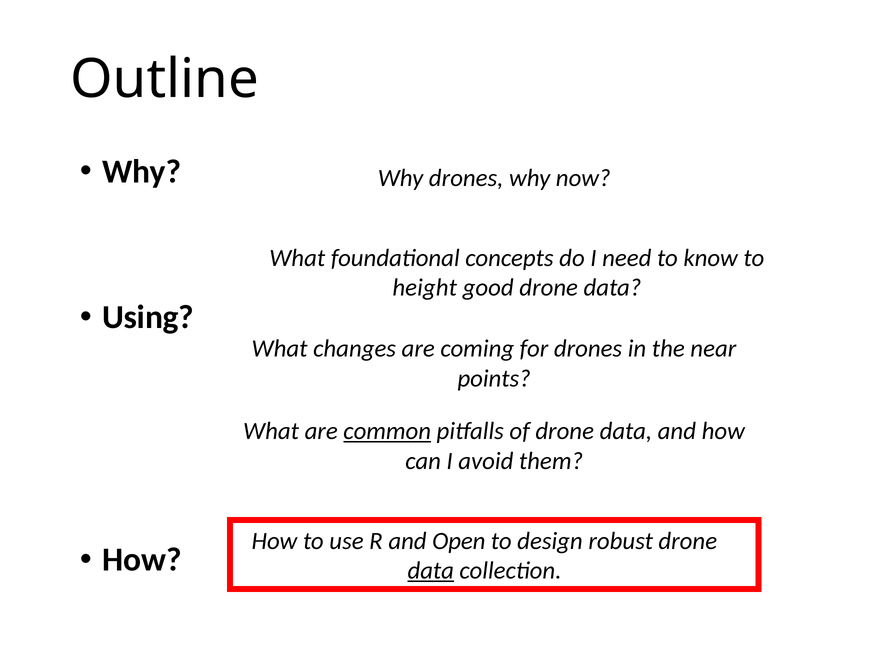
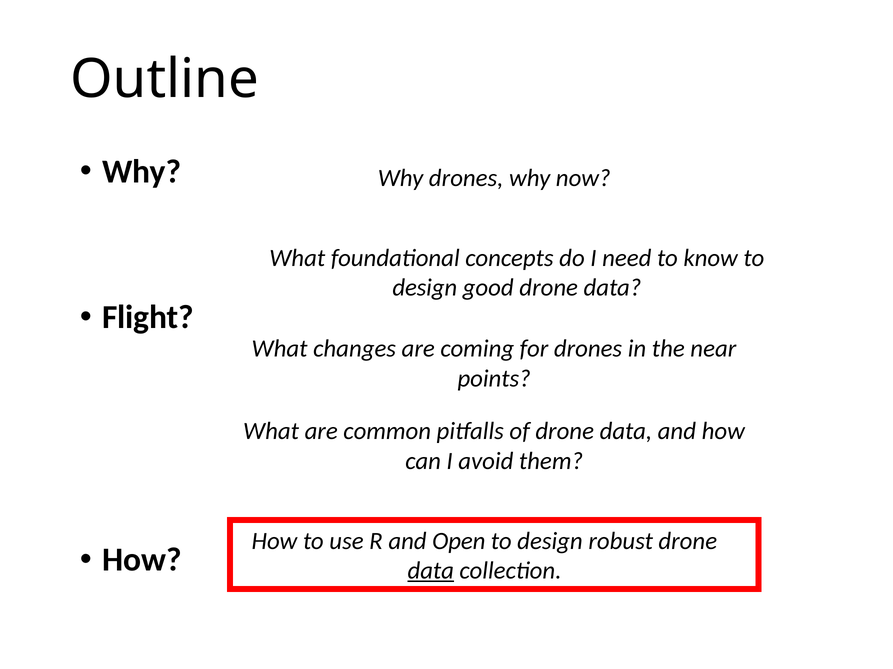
height at (425, 288): height -> design
Using: Using -> Flight
common underline: present -> none
